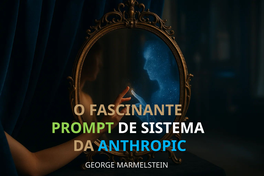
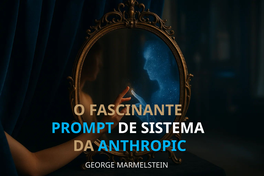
PROMPT colour: light green -> light blue
